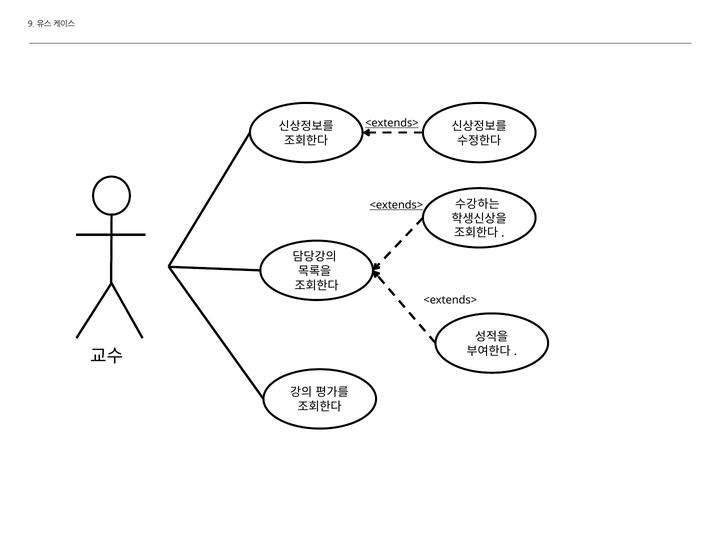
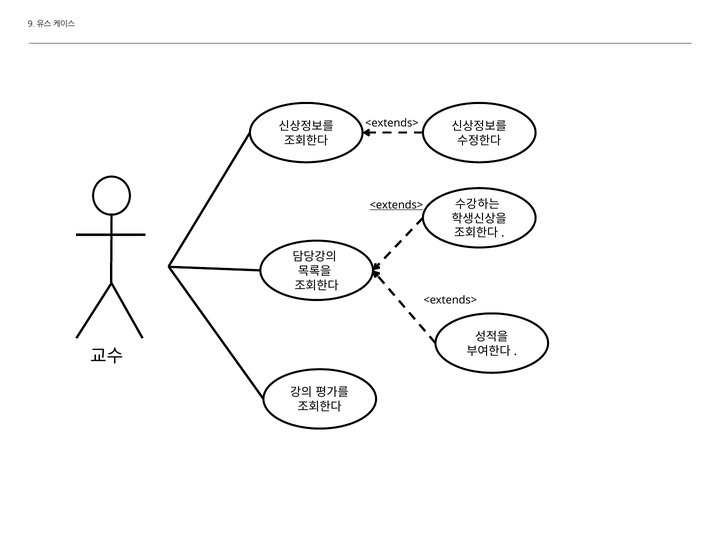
<extends> at (392, 123) underline: present -> none
